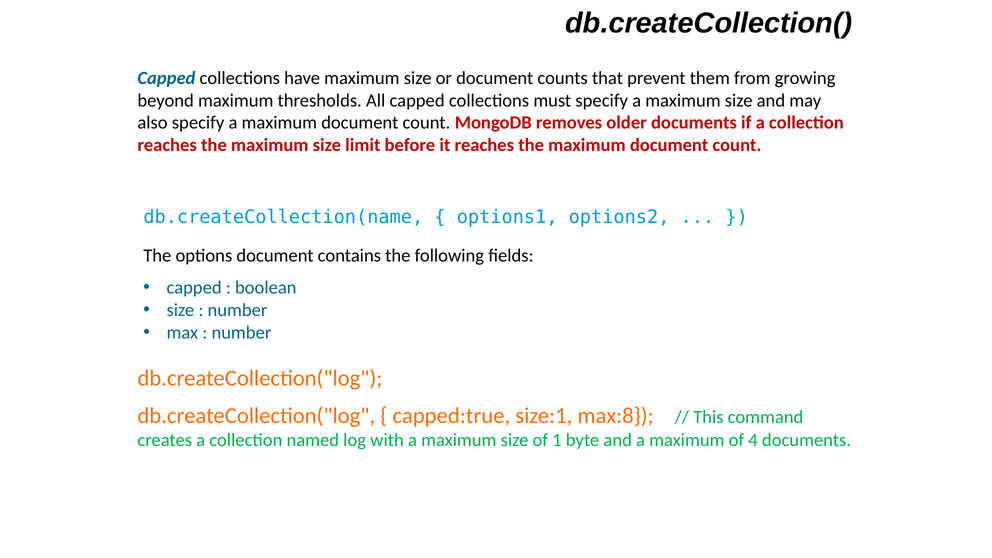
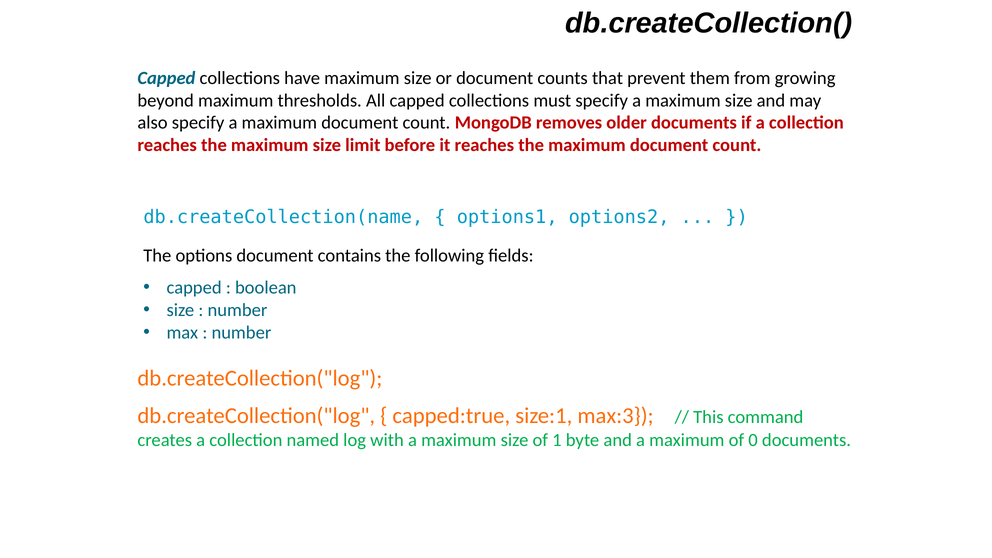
max:8: max:8 -> max:3
4: 4 -> 0
